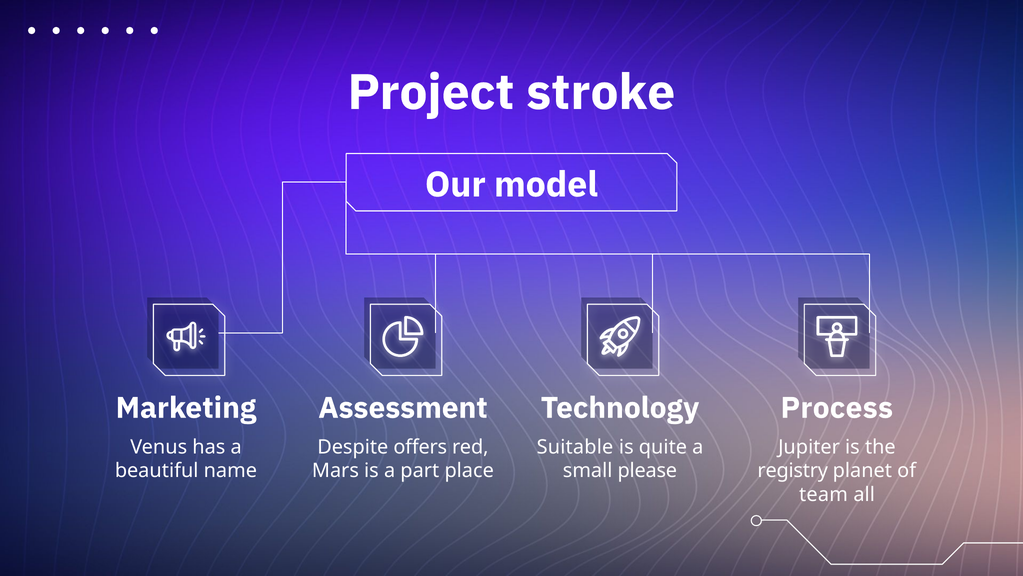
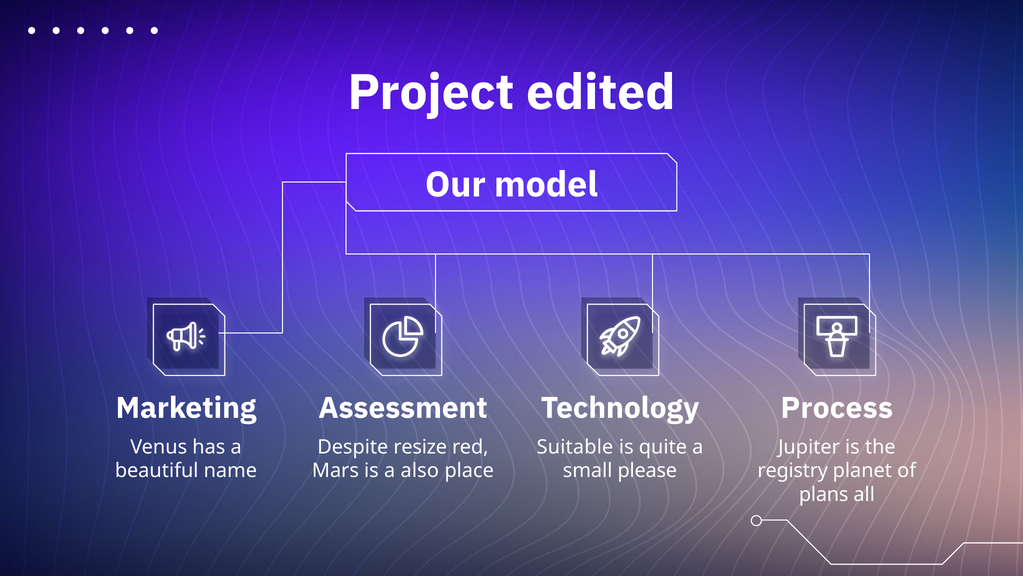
stroke: stroke -> edited
offers: offers -> resize
part: part -> also
team: team -> plans
